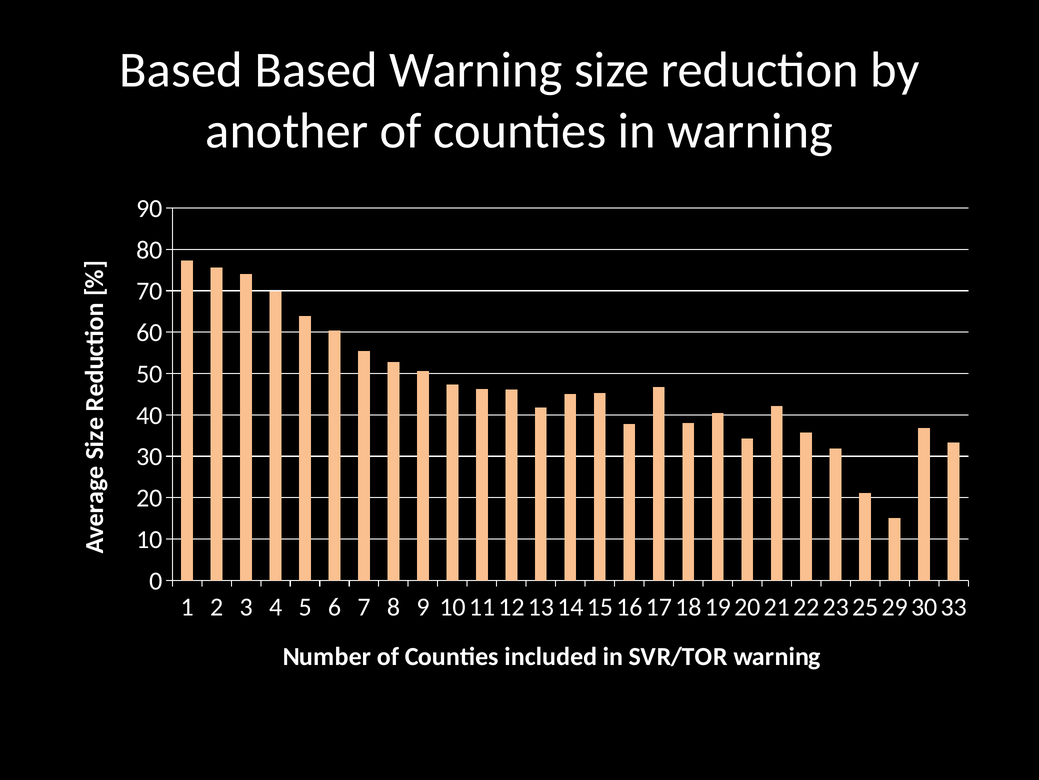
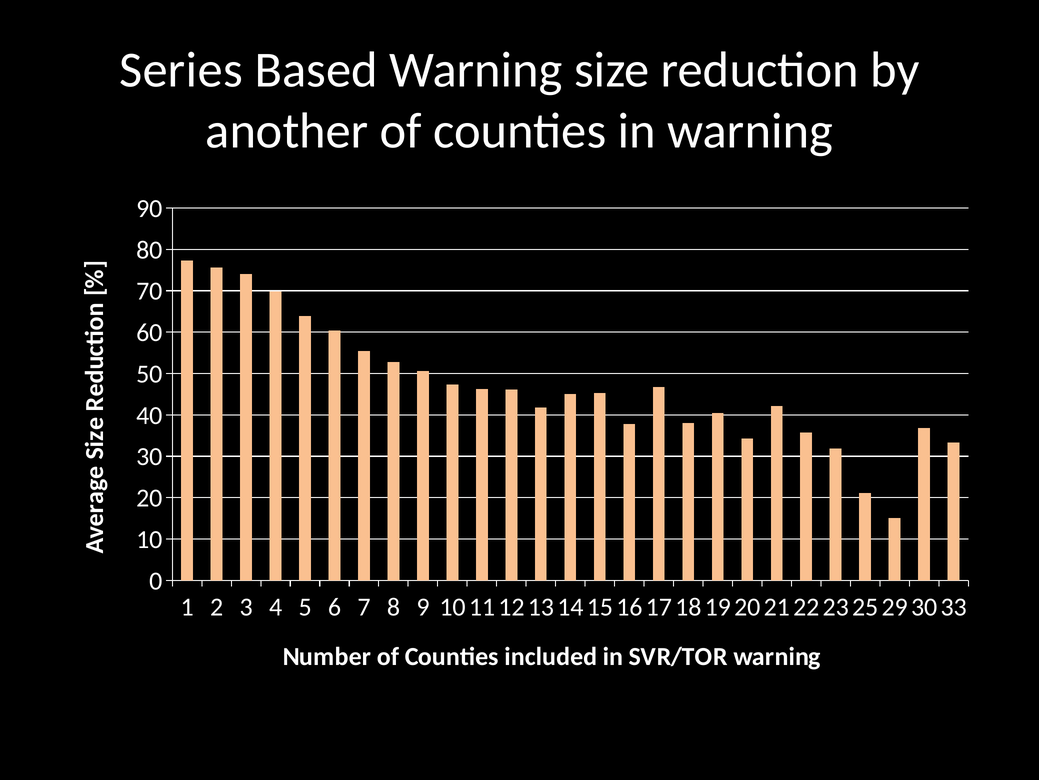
Based at (181, 70): Based -> Series
